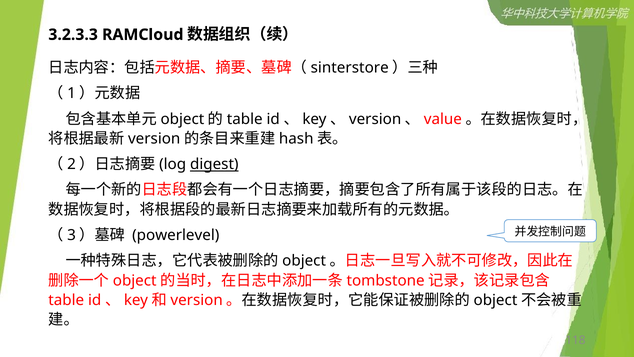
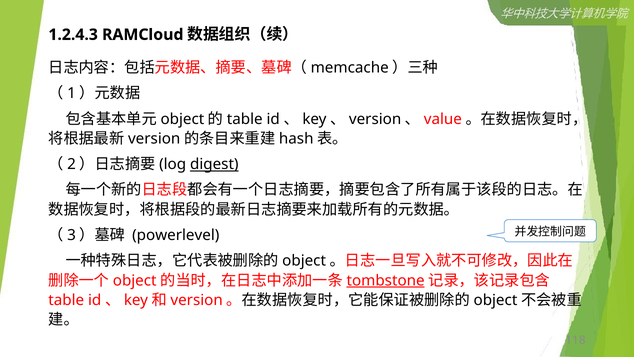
3.2.3.3: 3.2.3.3 -> 1.2.4.3
sinterstore: sinterstore -> memcache
tombstone underline: none -> present
